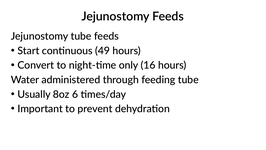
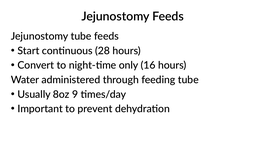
49: 49 -> 28
6: 6 -> 9
